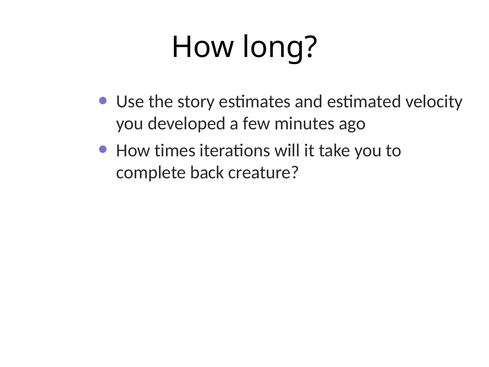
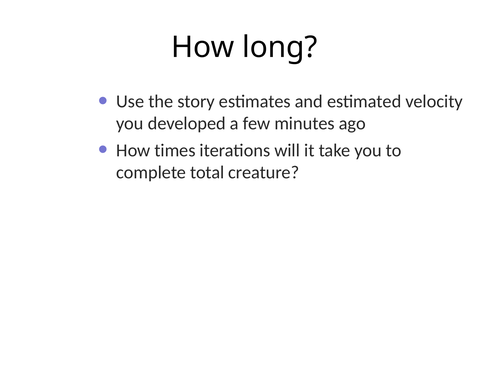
back: back -> total
